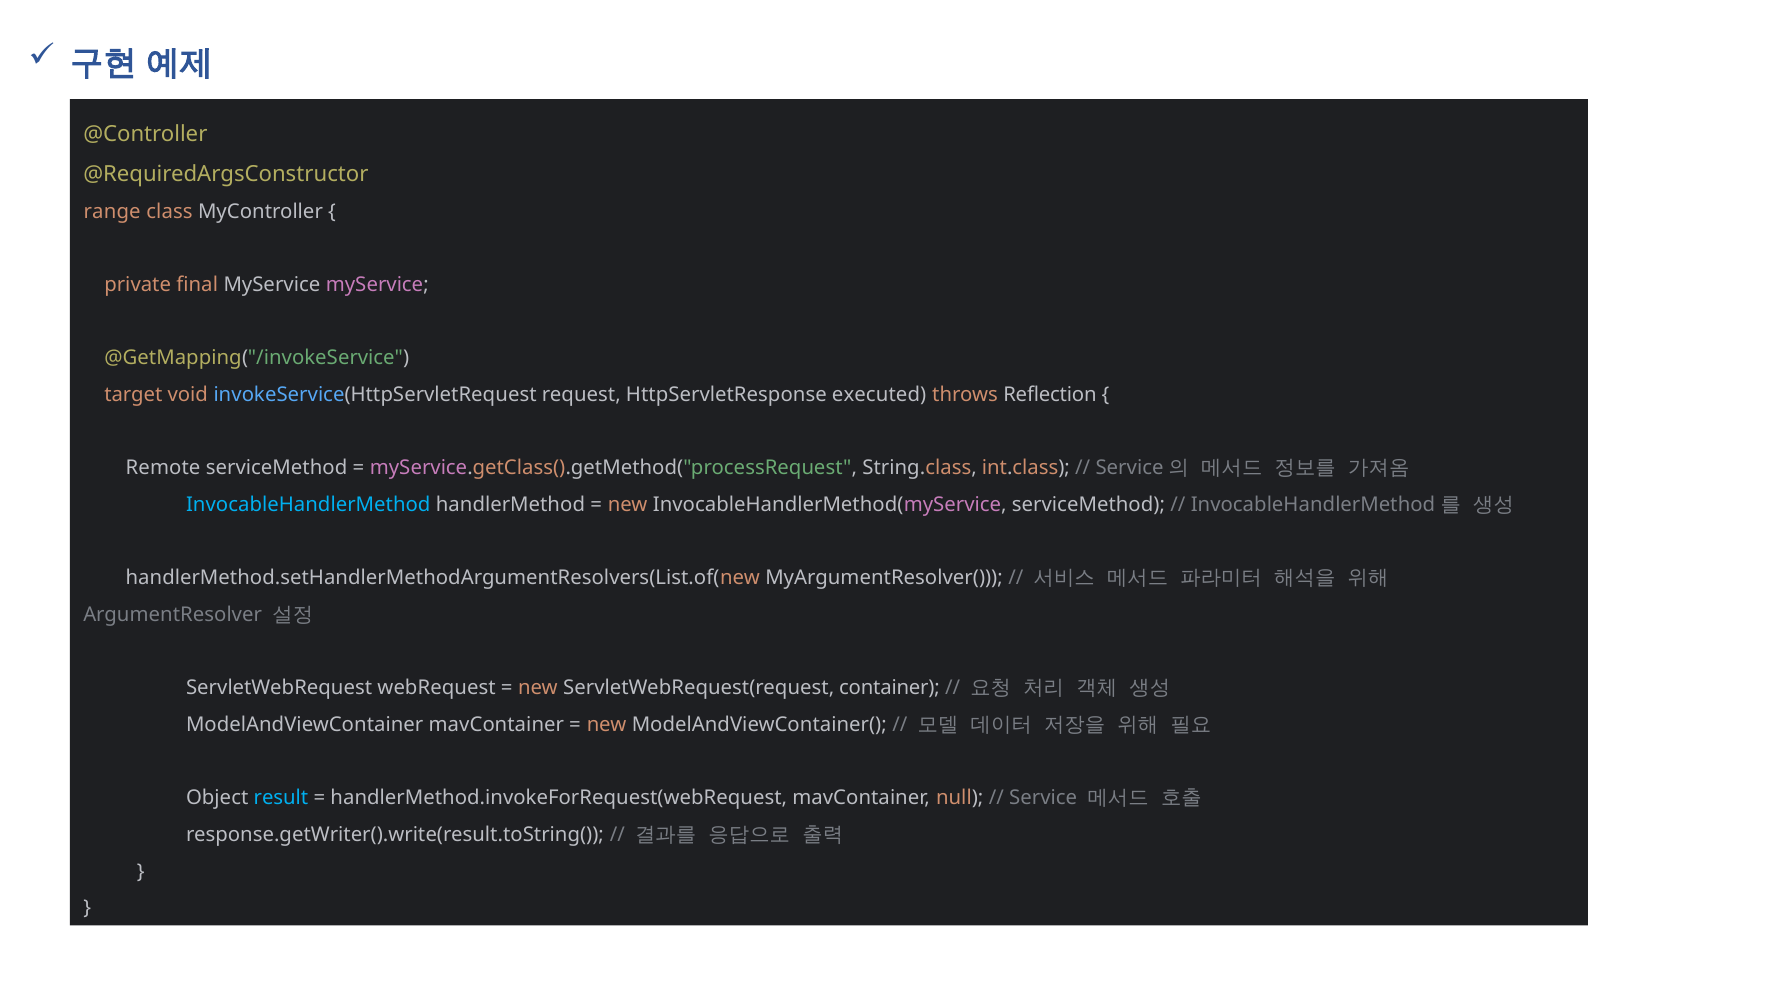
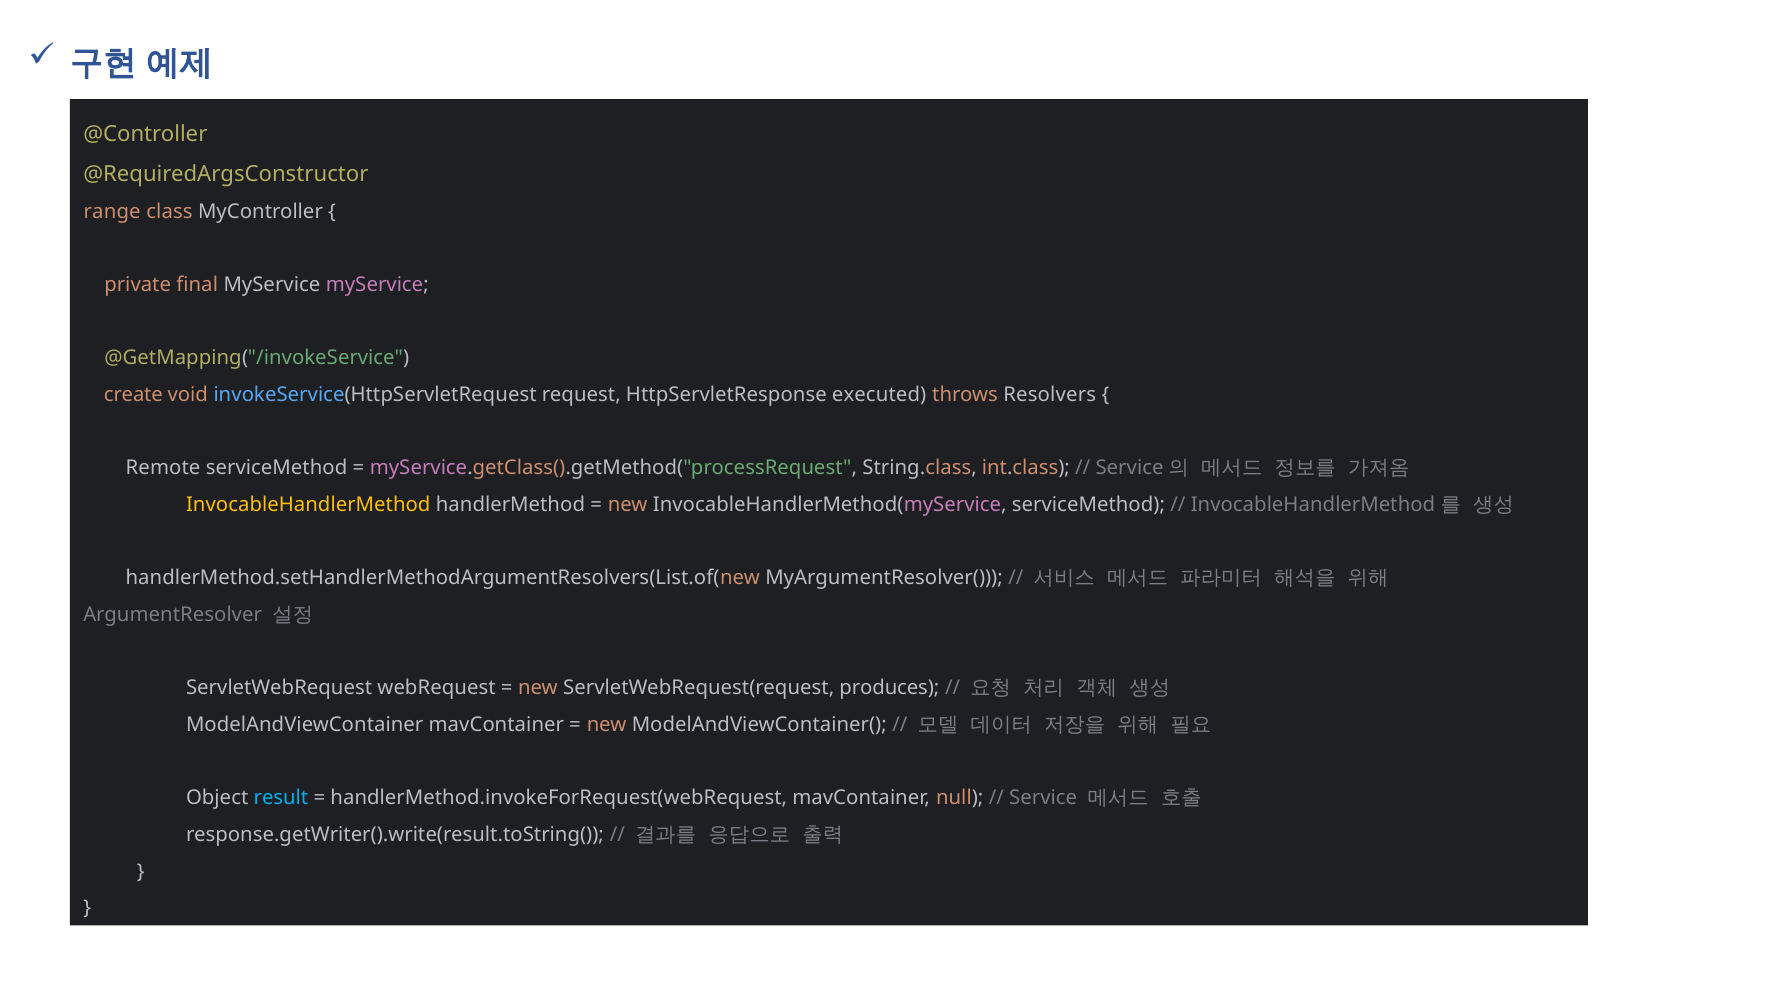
target: target -> create
Reflection: Reflection -> Resolvers
InvocableHandlerMethod at (308, 505) colour: light blue -> yellow
container: container -> produces
